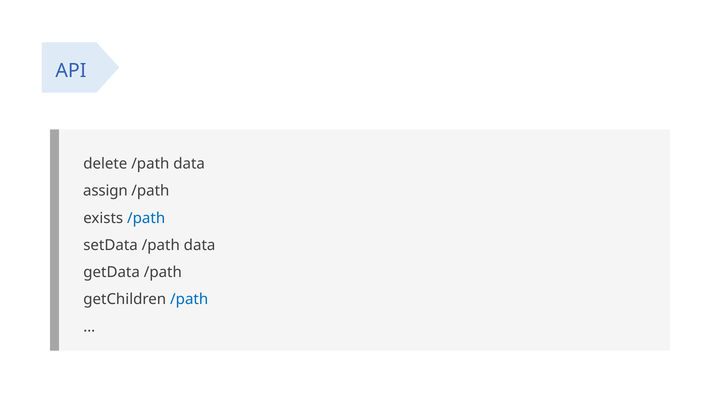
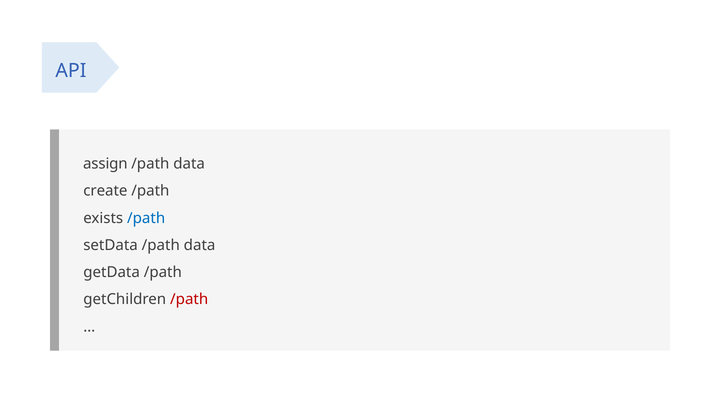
delete: delete -> assign
assign: assign -> create
/path at (189, 299) colour: blue -> red
